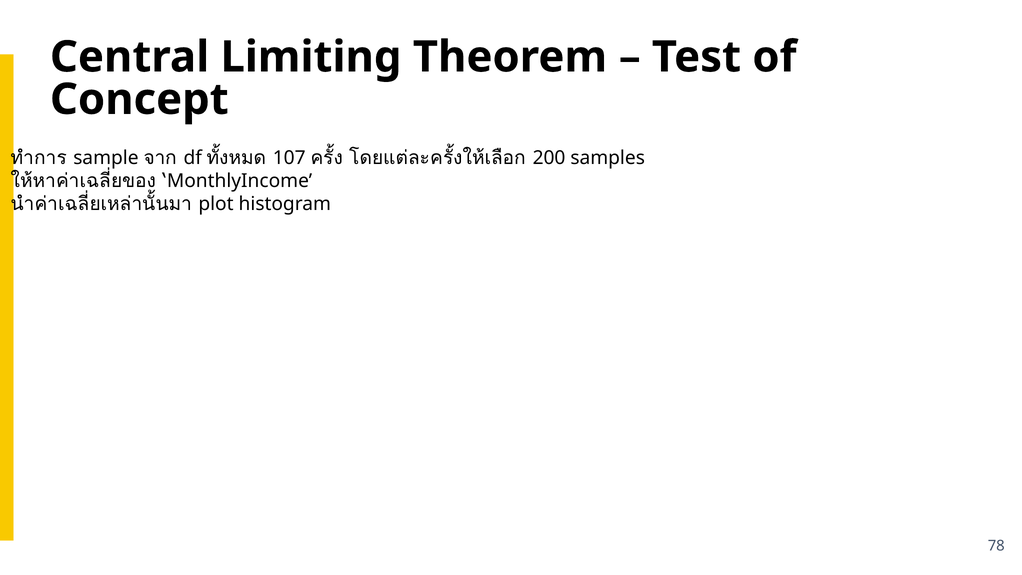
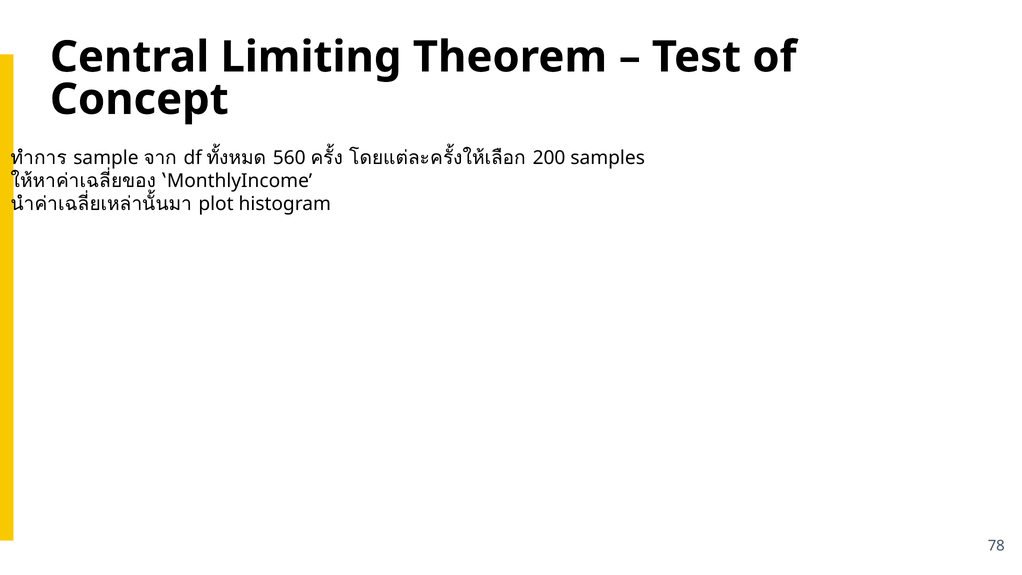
107: 107 -> 560
